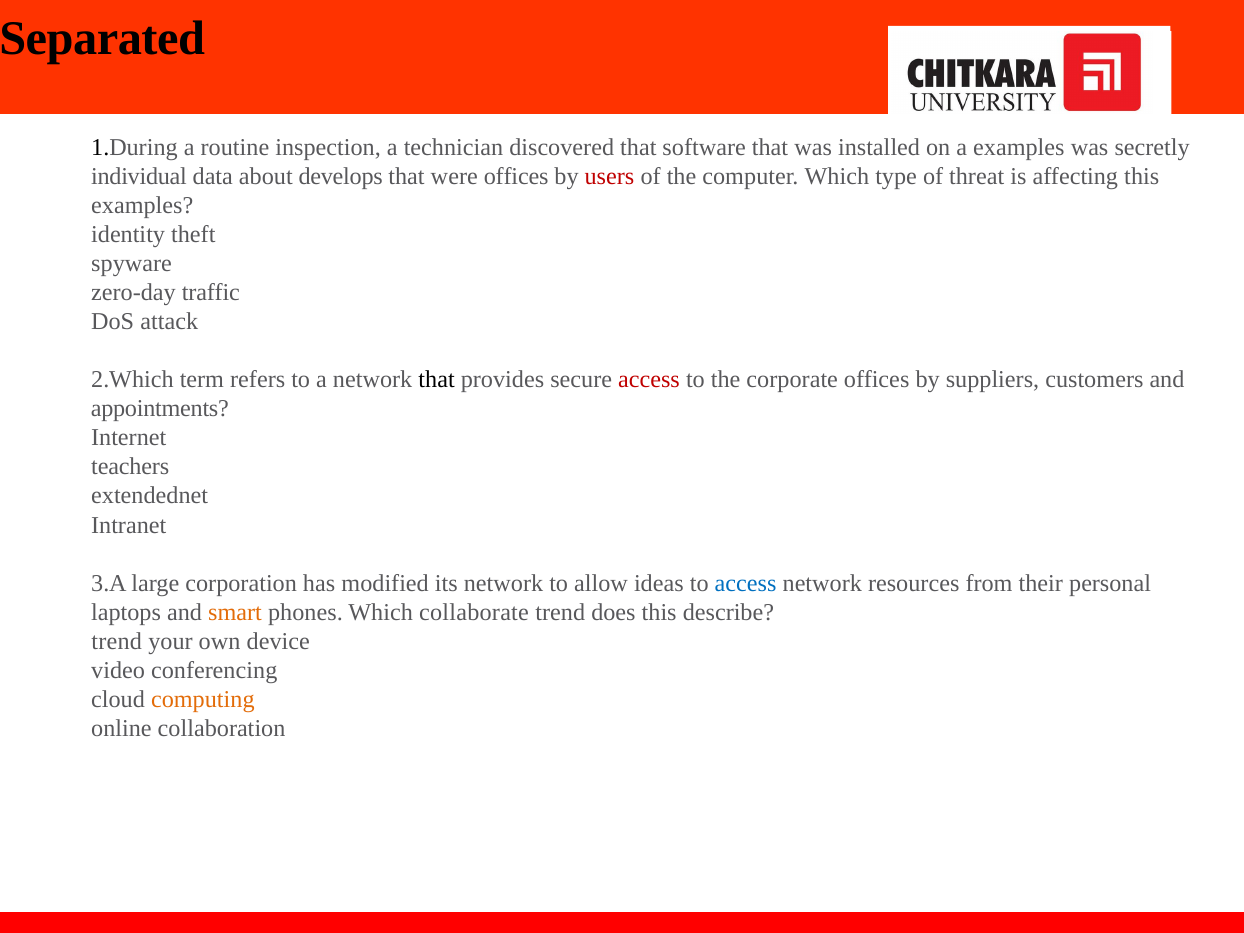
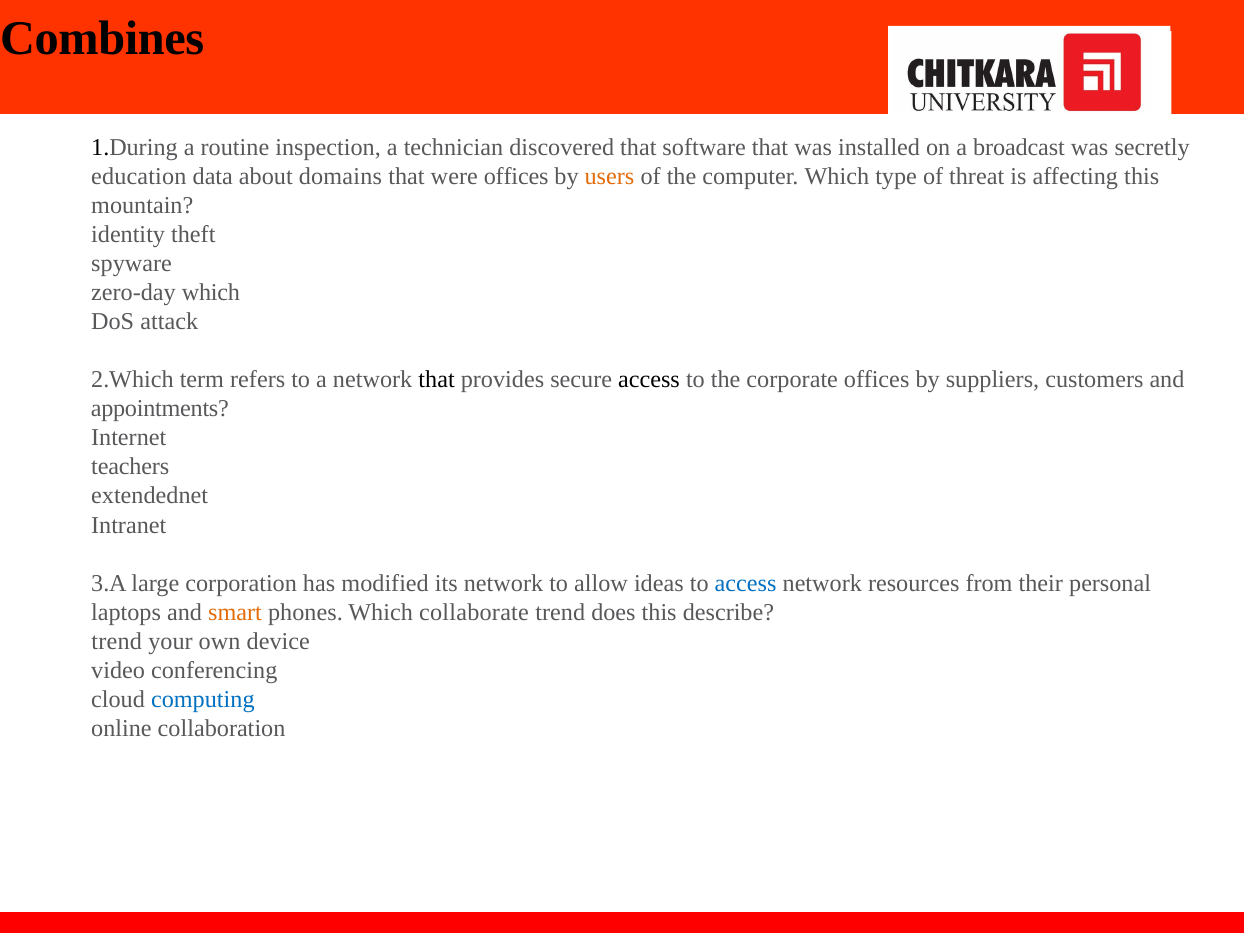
Separated: Separated -> Combines
a examples: examples -> broadcast
individual: individual -> education
develops: develops -> domains
users colour: red -> orange
examples at (142, 206): examples -> mountain
zero-day traffic: traffic -> which
access at (649, 380) colour: red -> black
computing colour: orange -> blue
